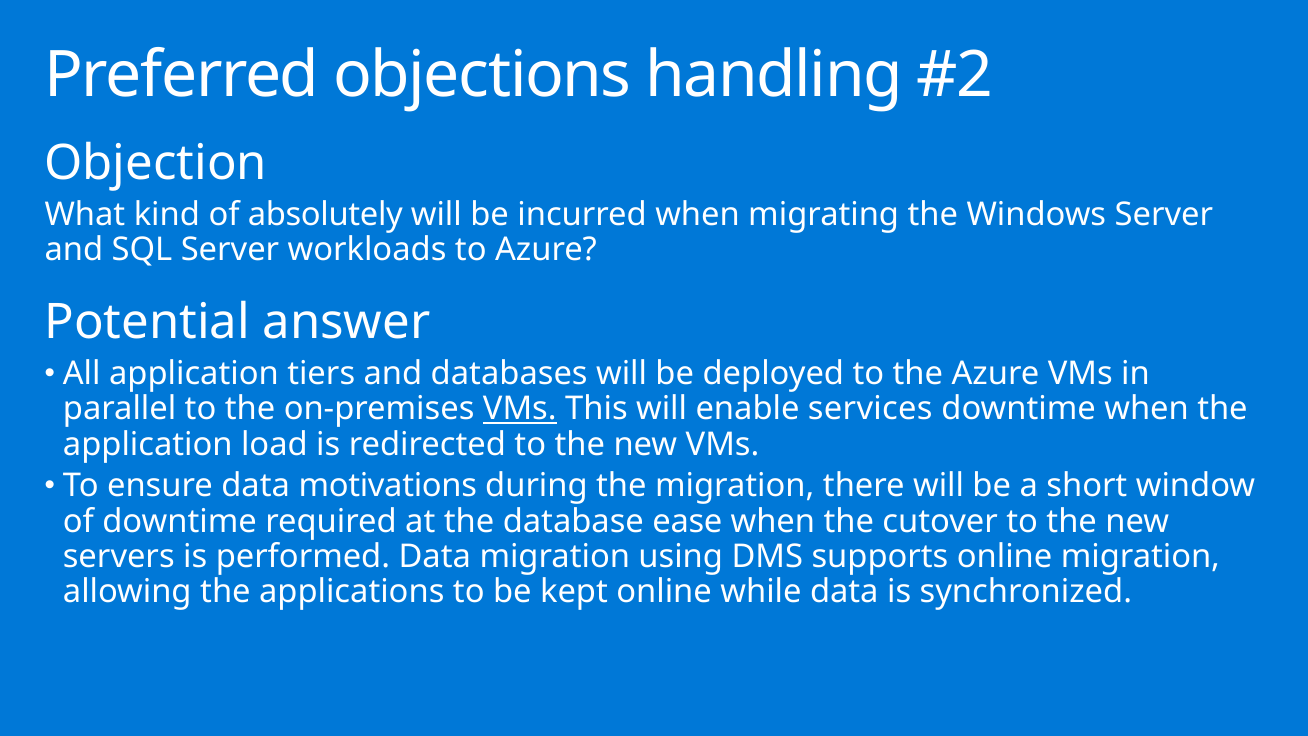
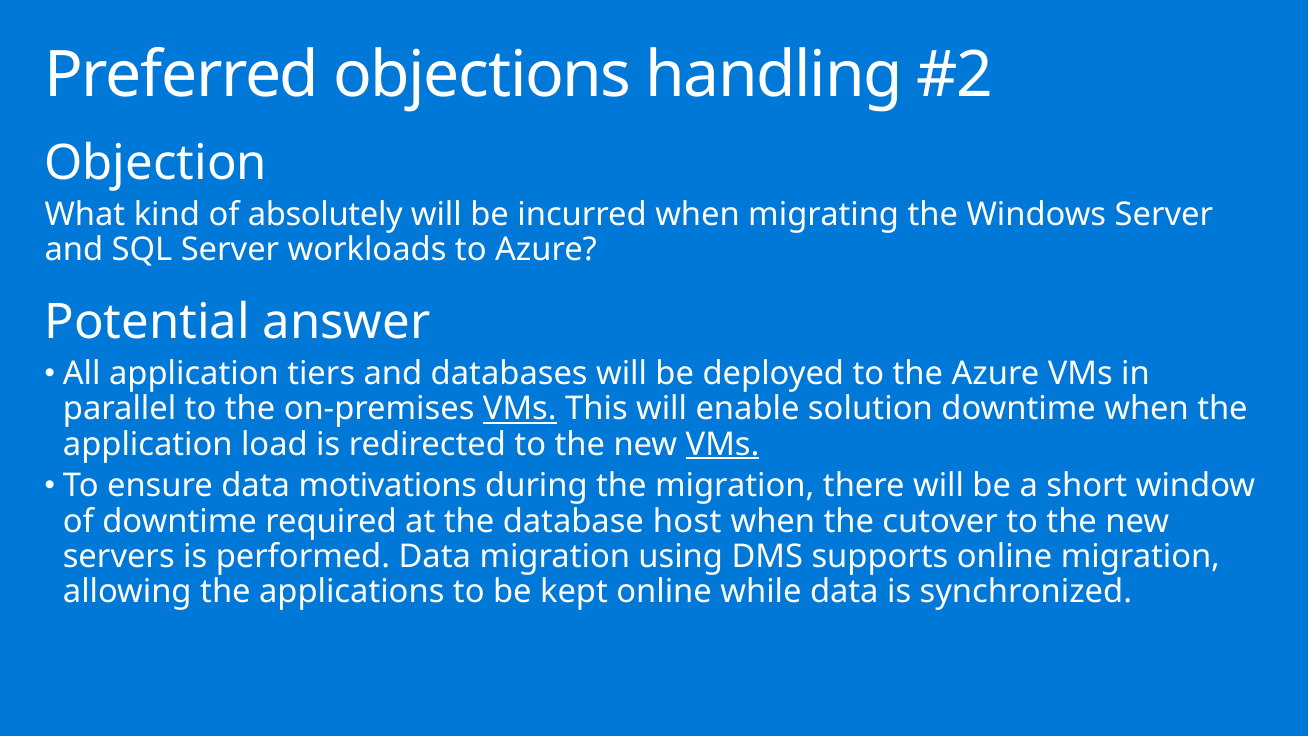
services: services -> solution
VMs at (723, 444) underline: none -> present
ease: ease -> host
